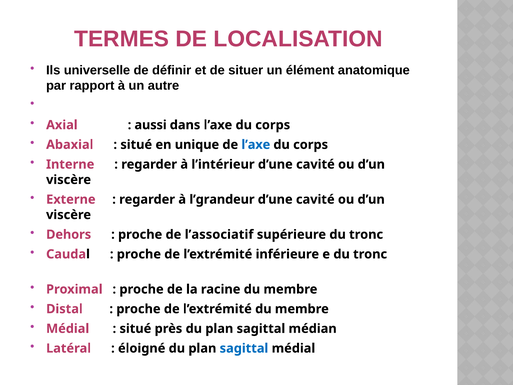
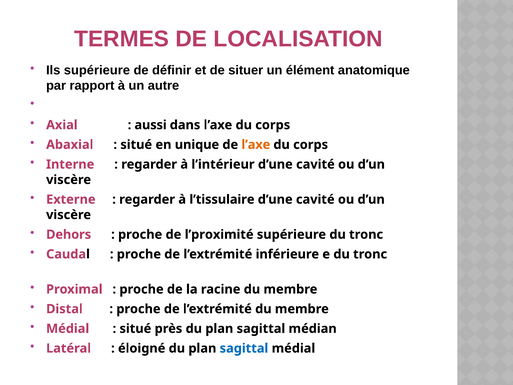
Ils universelle: universelle -> supérieure
l’axe at (256, 145) colour: blue -> orange
l’grandeur: l’grandeur -> l’tissulaire
l’associatif: l’associatif -> l’proximité
